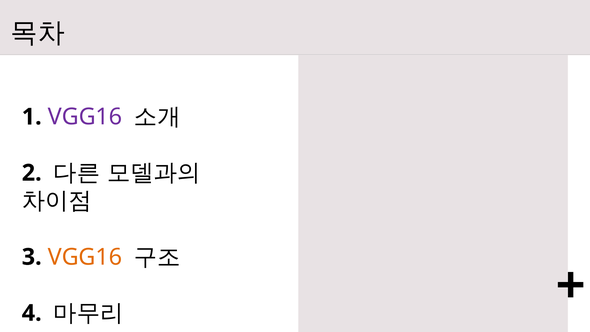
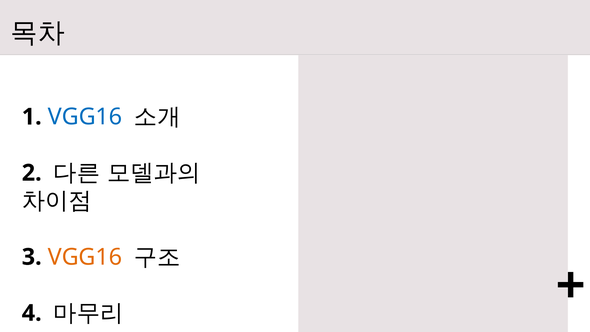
VGG16 at (85, 117) colour: purple -> blue
